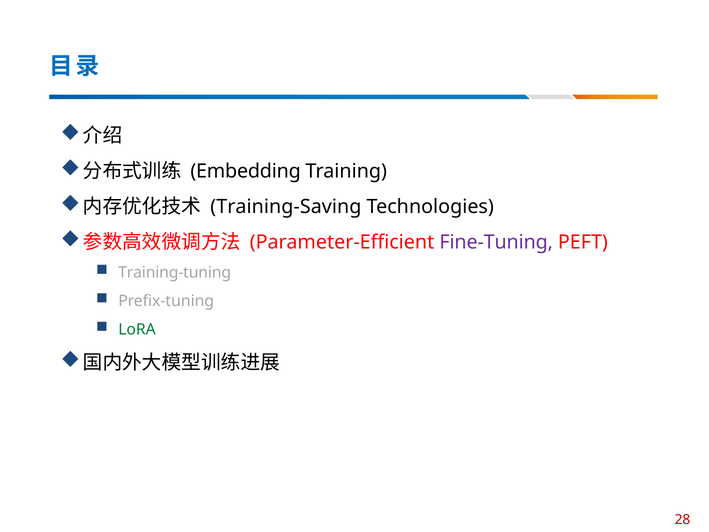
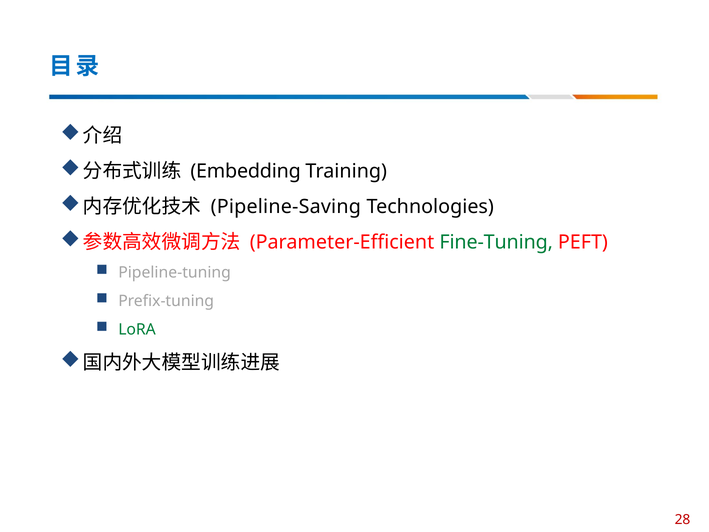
Training-Saving: Training-Saving -> Pipeline-Saving
Fine-Tuning colour: purple -> green
Training-tuning: Training-tuning -> Pipeline-tuning
